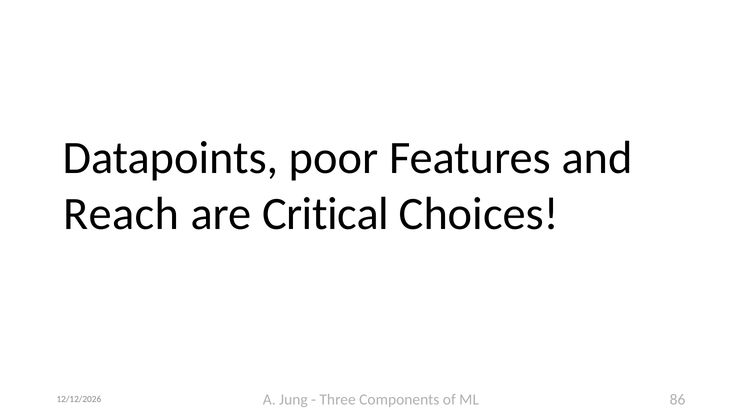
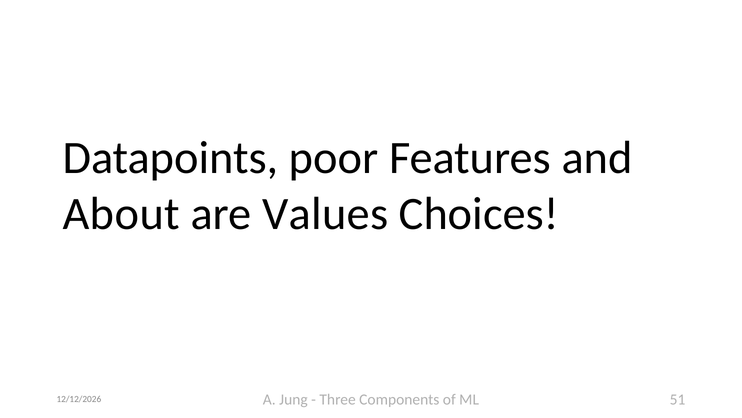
Reach: Reach -> About
Critical: Critical -> Values
86: 86 -> 51
